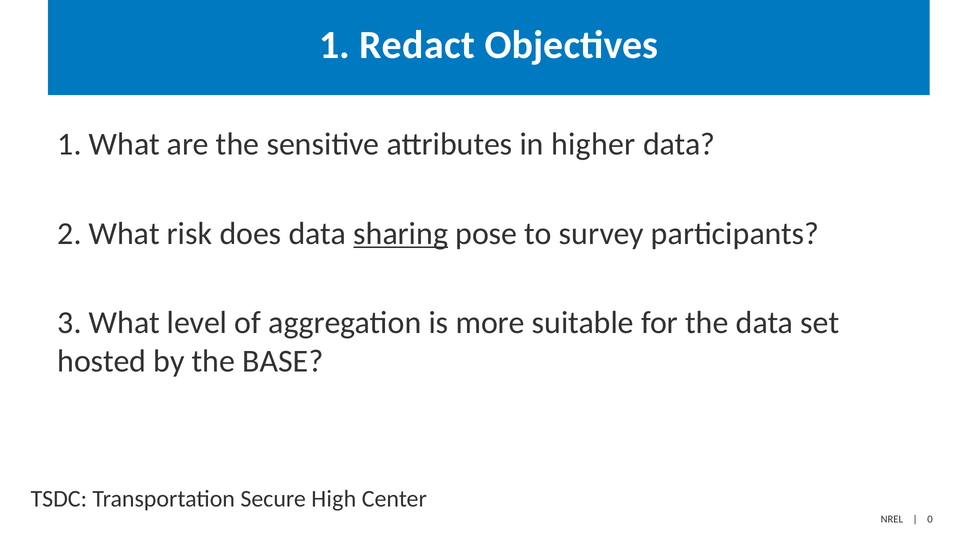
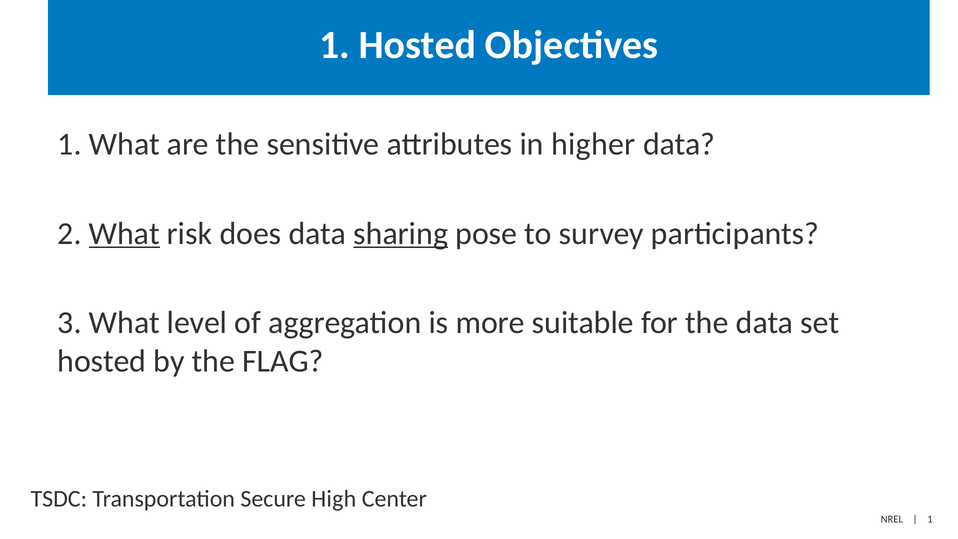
1 Redact: Redact -> Hosted
What at (124, 233) underline: none -> present
BASE: BASE -> FLAG
0 at (930, 519): 0 -> 1
